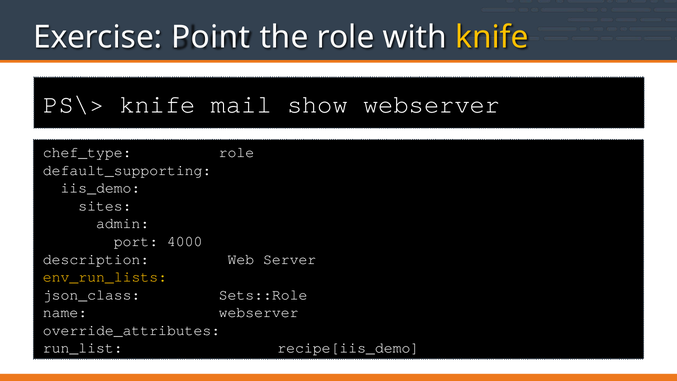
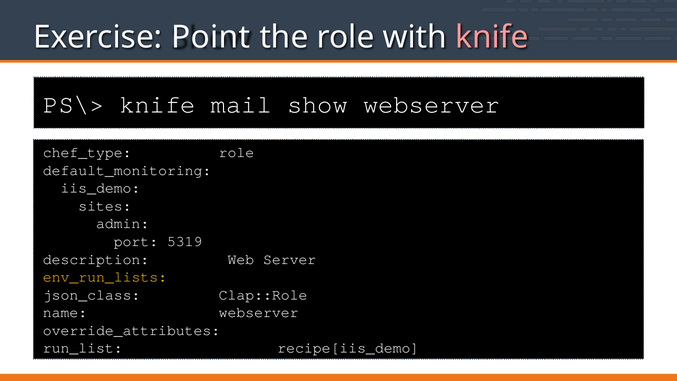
knife at (492, 37) colour: yellow -> pink
default_supporting: default_supporting -> default_monitoring
4000: 4000 -> 5319
Sets::Role: Sets::Role -> Clap::Role
